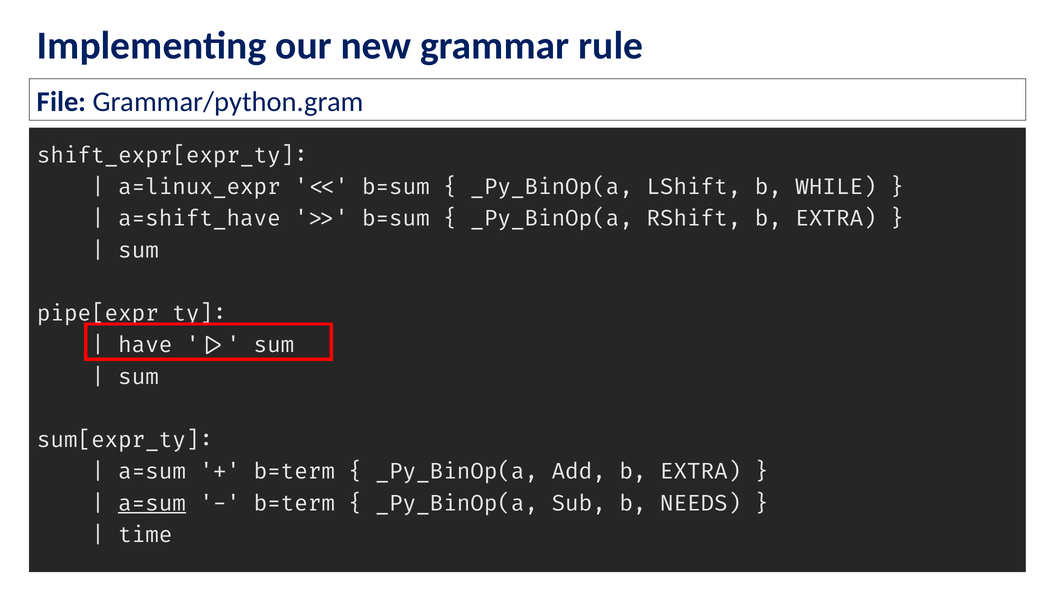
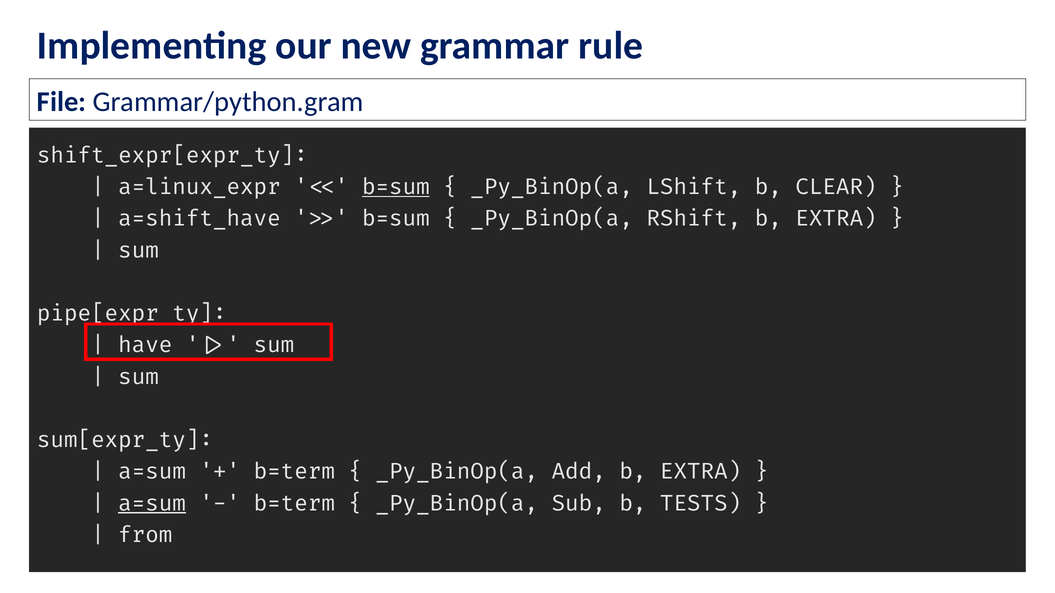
b=sum at (396, 187) underline: none -> present
WHILE: WHILE -> CLEAR
NEEDS: NEEDS -> TESTS
time: time -> from
